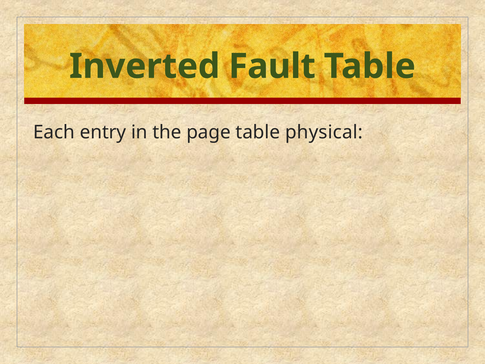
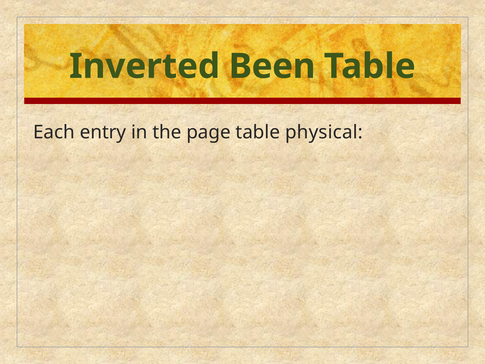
Fault: Fault -> Been
